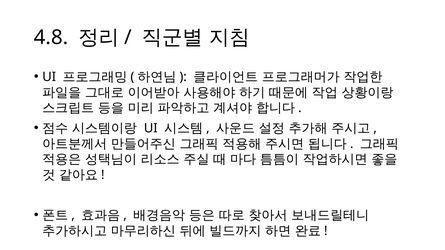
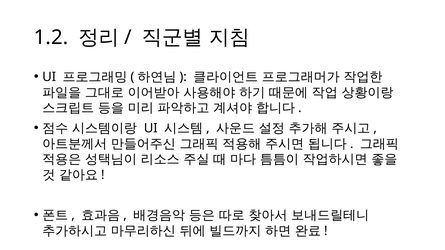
4.8: 4.8 -> 1.2
